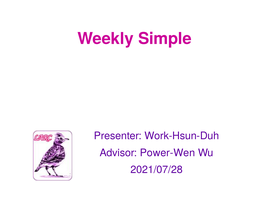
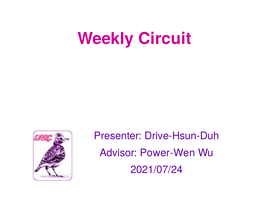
Simple: Simple -> Circuit
Work-Hsun-Duh: Work-Hsun-Duh -> Drive-Hsun-Duh
2021/07/28: 2021/07/28 -> 2021/07/24
